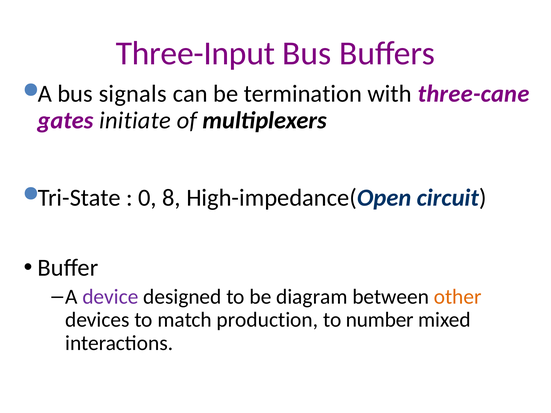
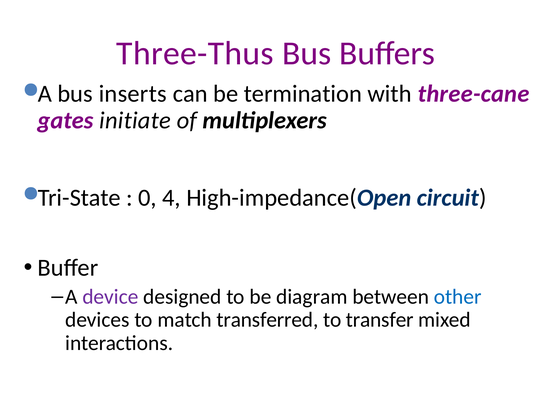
Three-Input: Three-Input -> Three-Thus
signals: signals -> inserts
8: 8 -> 4
other colour: orange -> blue
production: production -> transferred
number: number -> transfer
